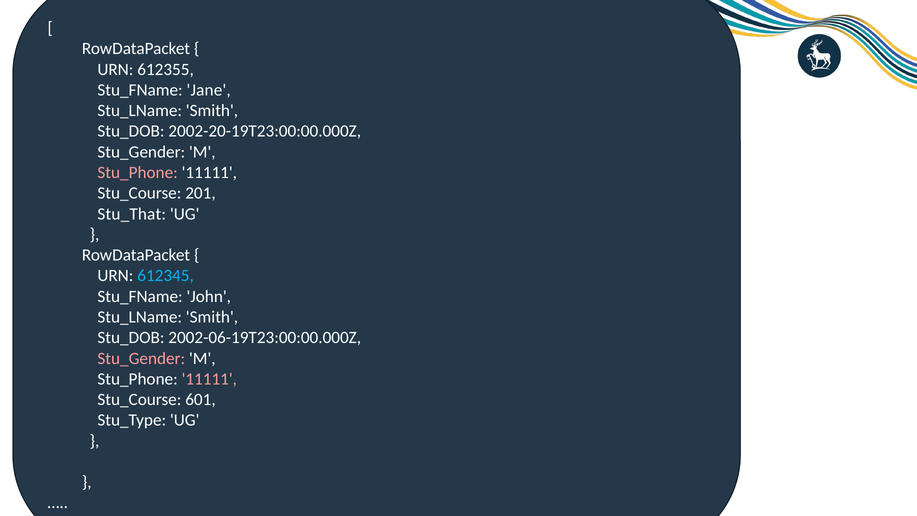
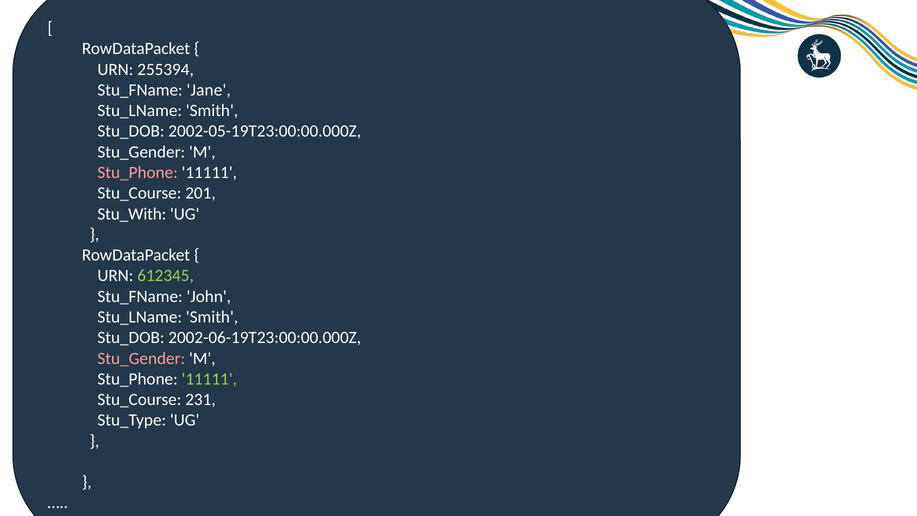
612355: 612355 -> 255394
2002-20-19T23:00:00.000Z: 2002-20-19T23:00:00.000Z -> 2002-05-19T23:00:00.000Z
Stu_That: Stu_That -> Stu_With
612345 colour: light blue -> light green
11111 at (209, 379) colour: pink -> light green
601: 601 -> 231
